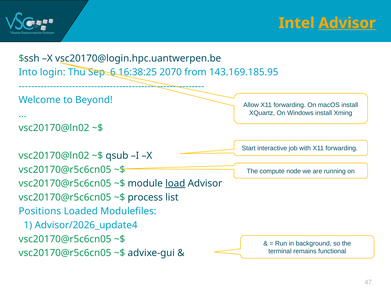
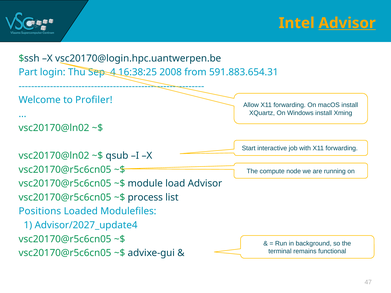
Into: Into -> Part
6: 6 -> 4
2070: 2070 -> 2008
143.169.185.95: 143.169.185.95 -> 591.883.654.31
Beyond: Beyond -> Profiler
load underline: present -> none
Advisor/2026_update4: Advisor/2026_update4 -> Advisor/2027_update4
